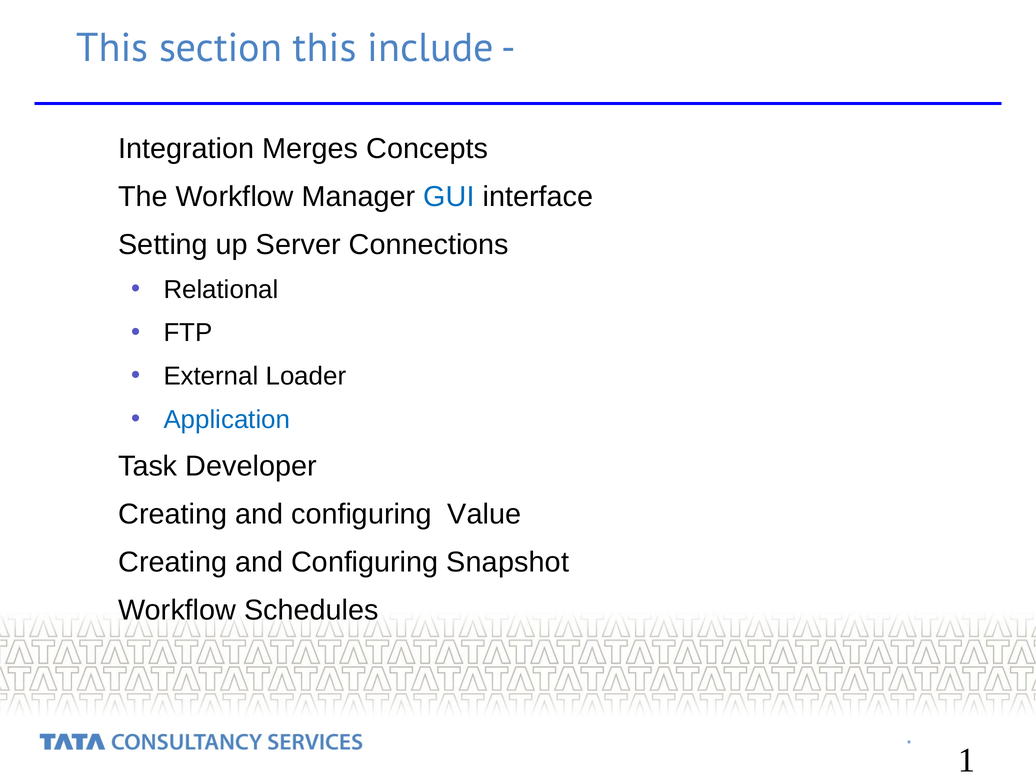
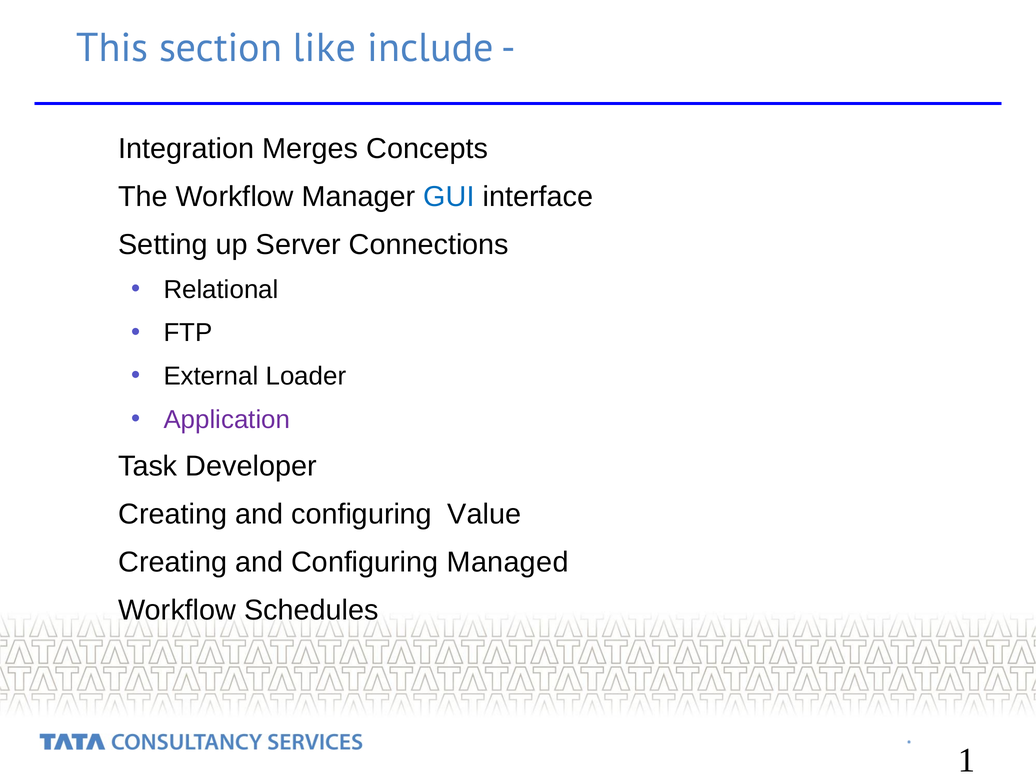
section this: this -> like
Application colour: blue -> purple
Snapshot: Snapshot -> Managed
